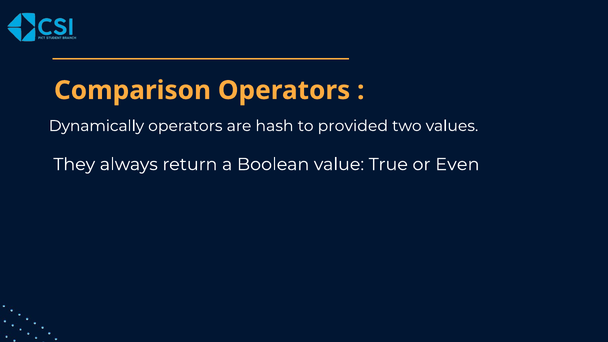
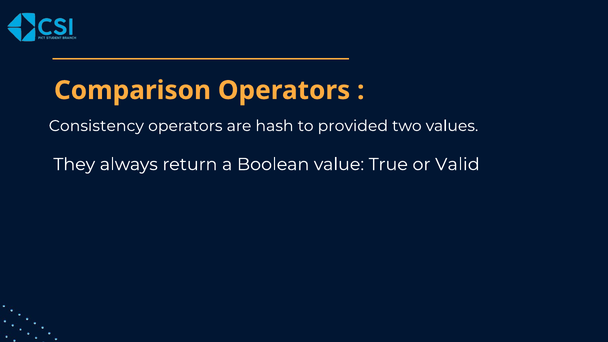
Dynamically: Dynamically -> Consistency
Even: Even -> Valid
